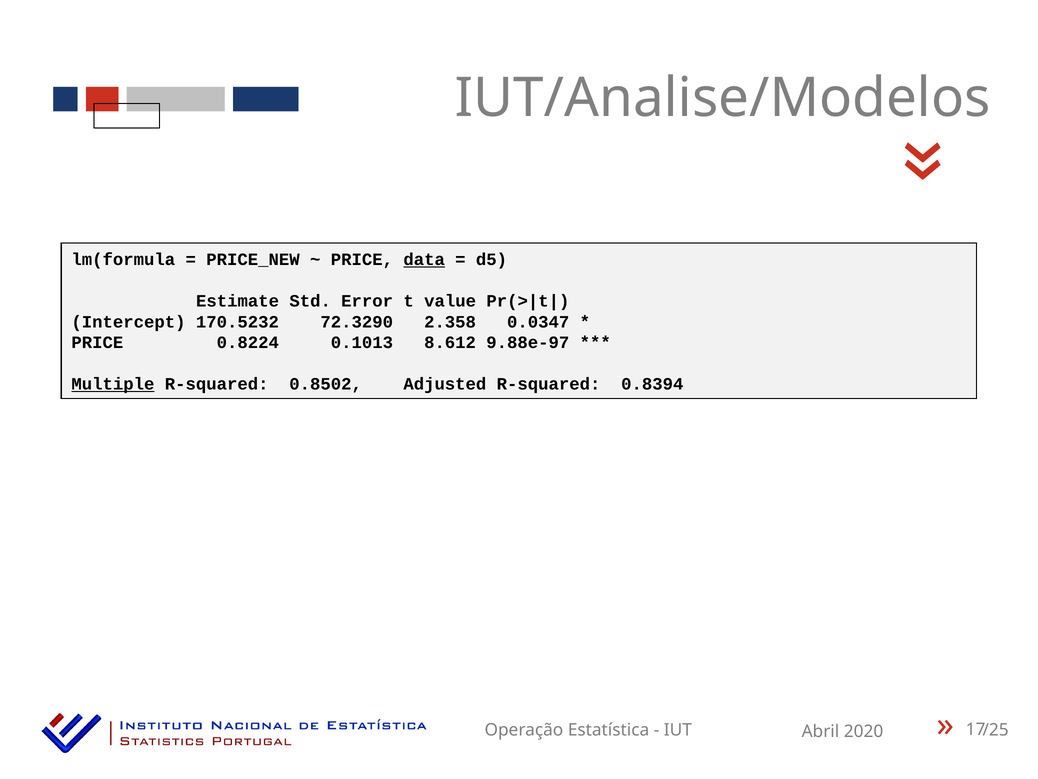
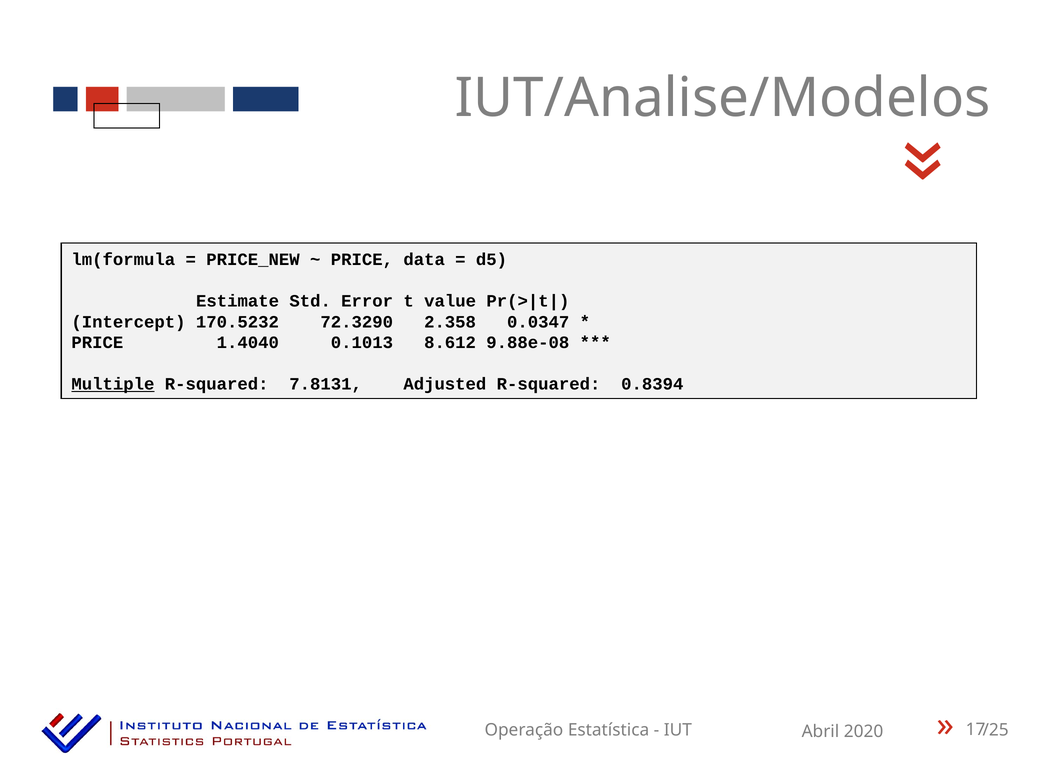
data underline: present -> none
0.8224: 0.8224 -> 1.4040
9.88e-97: 9.88e-97 -> 9.88e-08
0.8502: 0.8502 -> 7.8131
